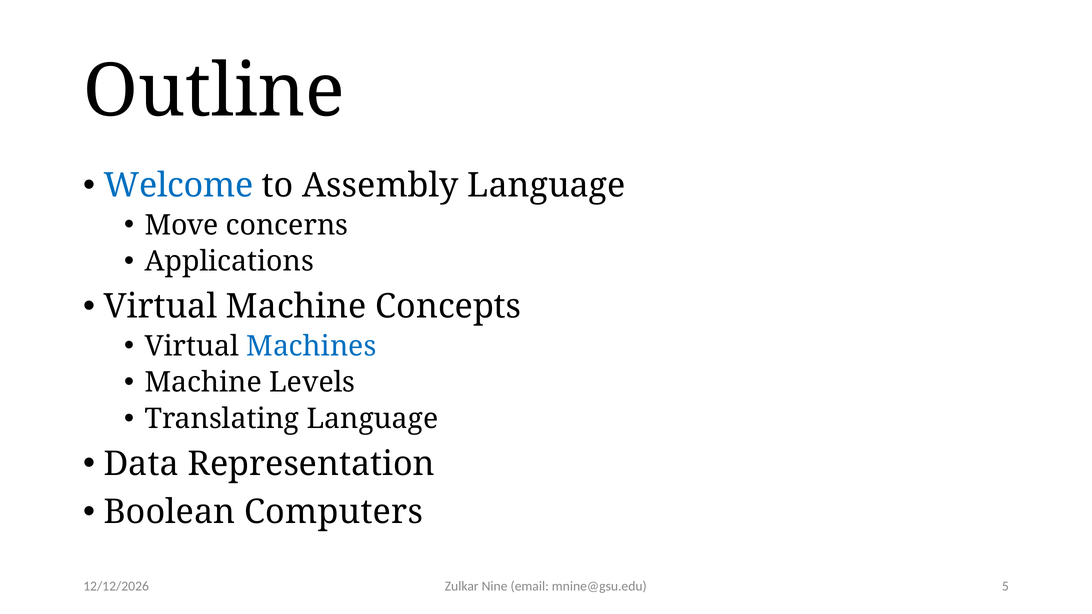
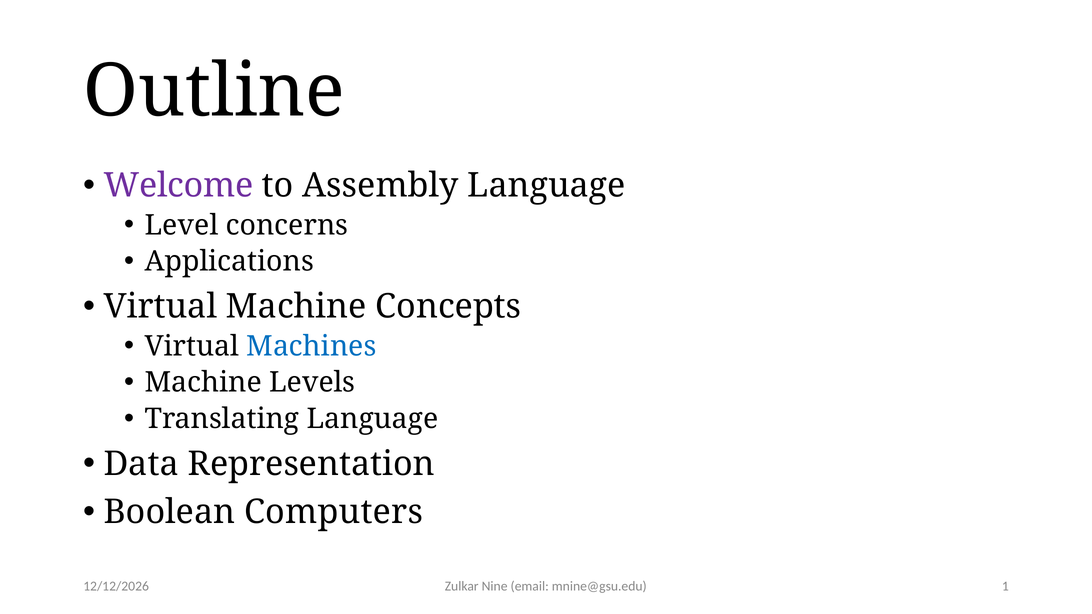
Welcome colour: blue -> purple
Move: Move -> Level
5: 5 -> 1
